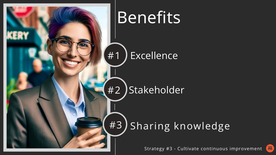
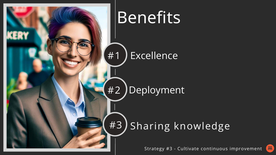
Stakeholder: Stakeholder -> Deployment
